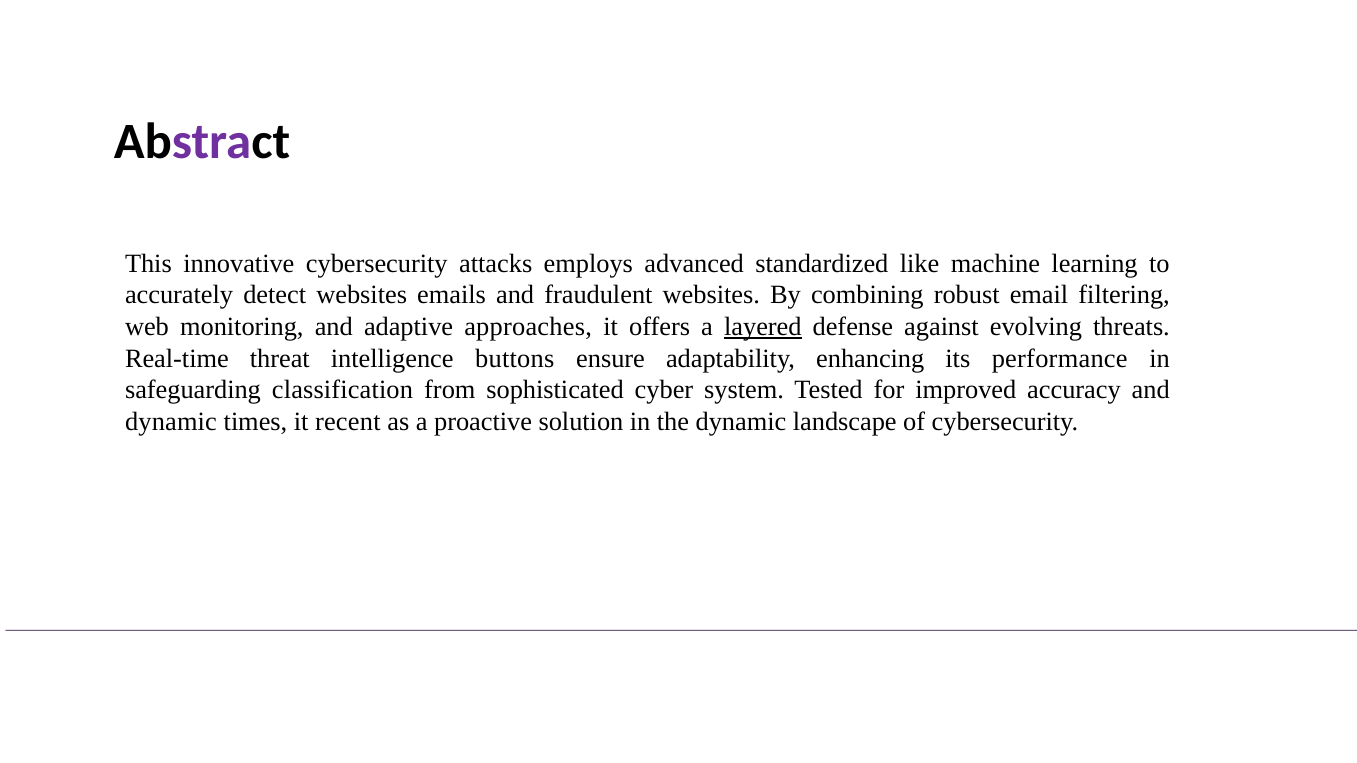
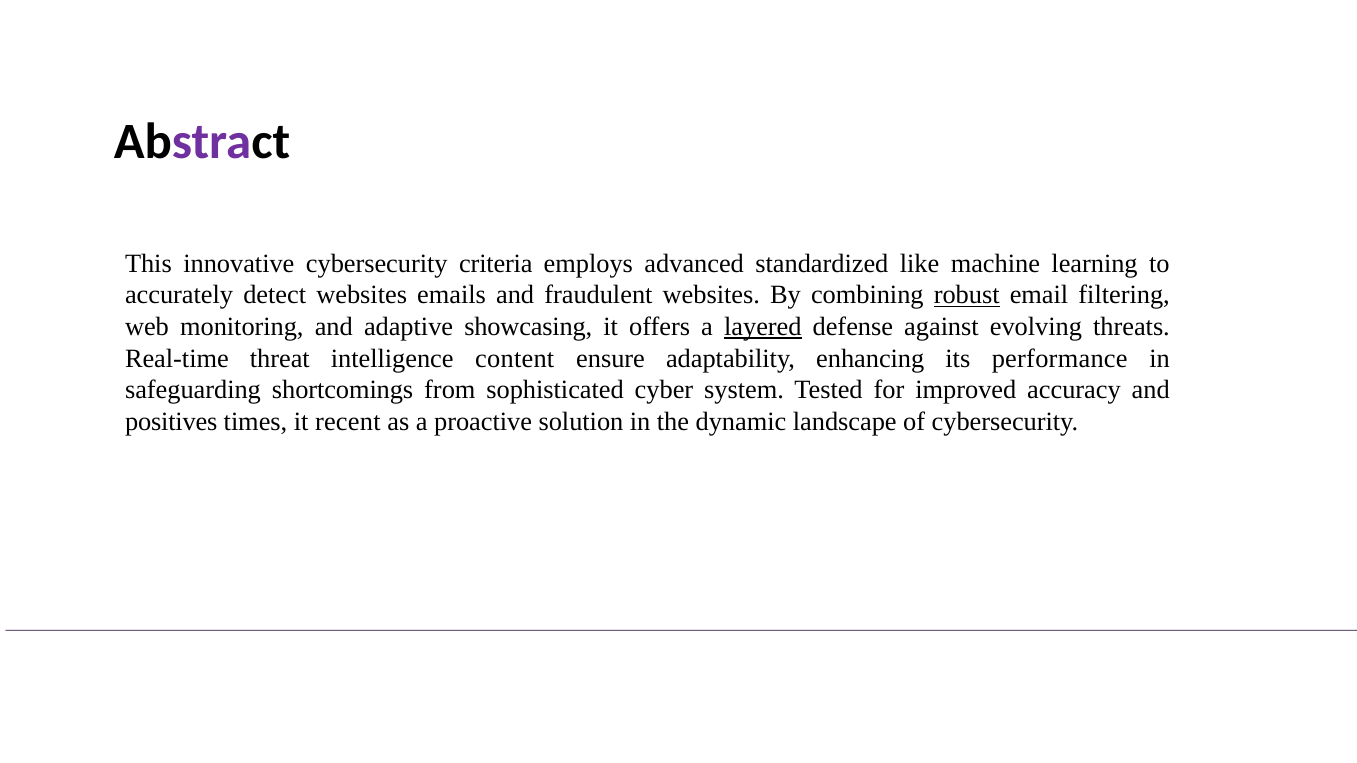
attacks: attacks -> criteria
robust underline: none -> present
approaches: approaches -> showcasing
buttons: buttons -> content
classification: classification -> shortcomings
dynamic at (171, 422): dynamic -> positives
